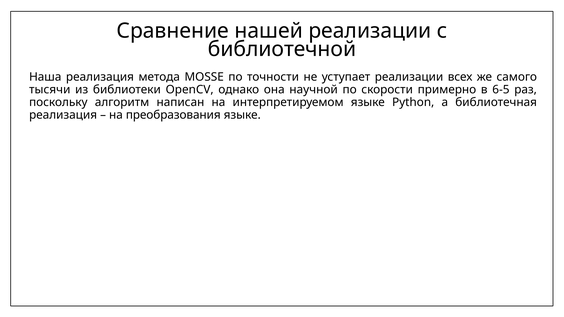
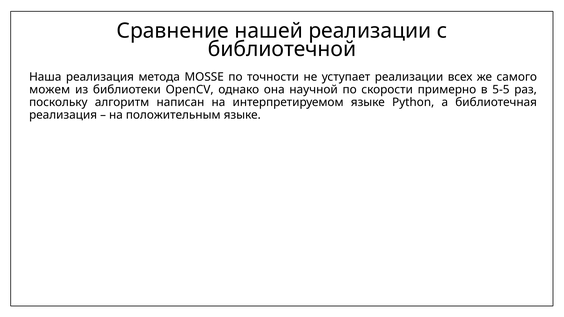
тысячи: тысячи -> можем
6-5: 6-5 -> 5-5
преобразования: преобразования -> положительным
